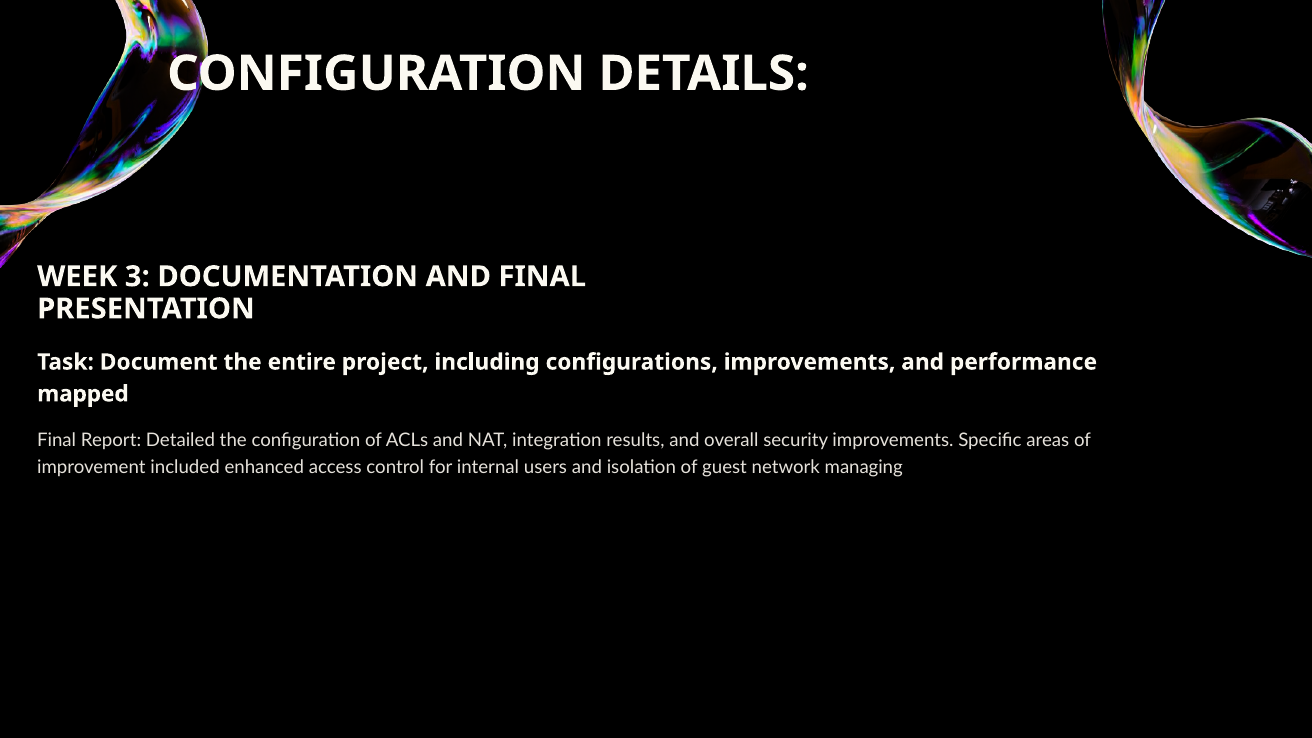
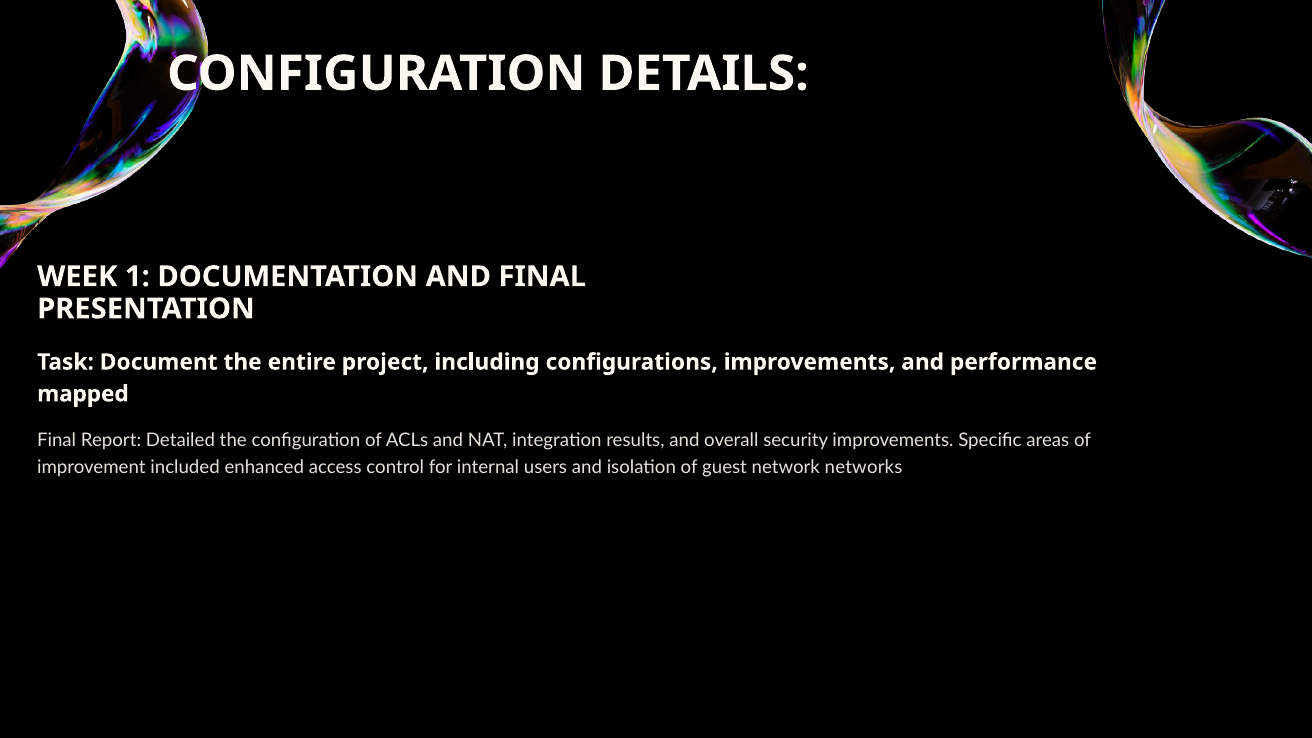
3: 3 -> 1
managing: managing -> networks
